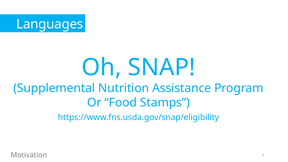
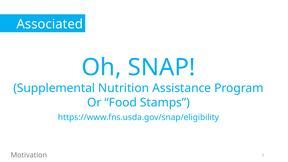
Languages: Languages -> Associated
